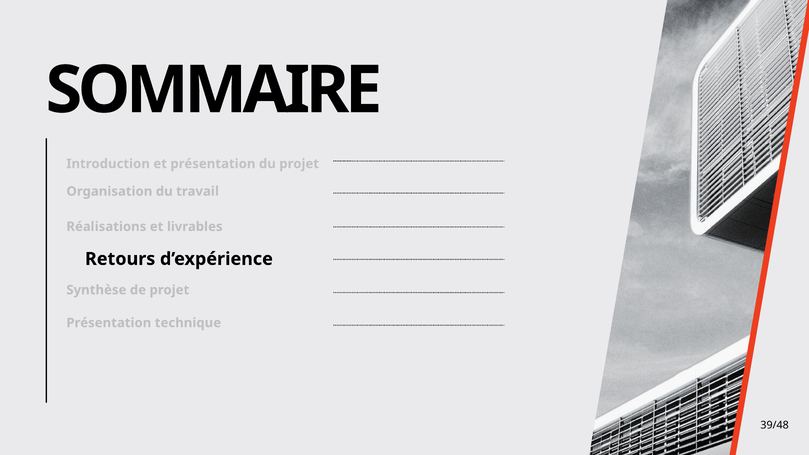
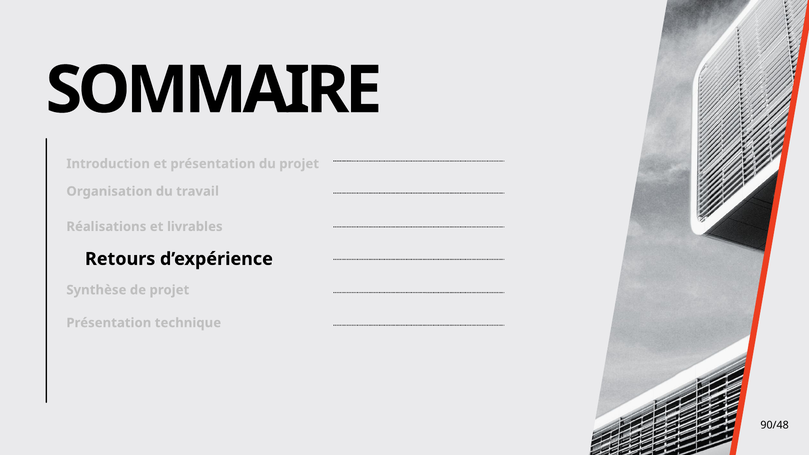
39/48: 39/48 -> 90/48
